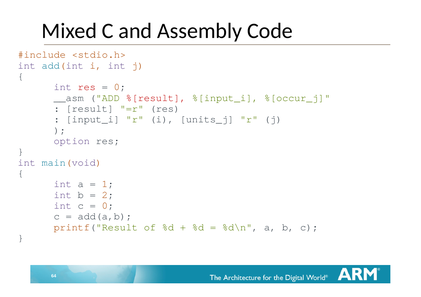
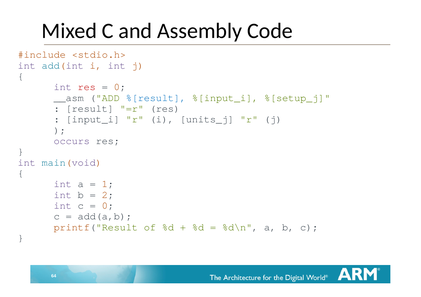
%[result colour: red -> blue
%[occur_j: %[occur_j -> %[setup_j
option: option -> occurs
